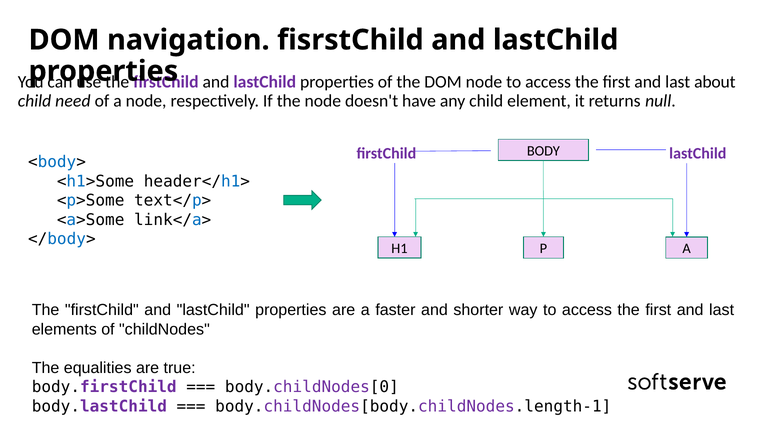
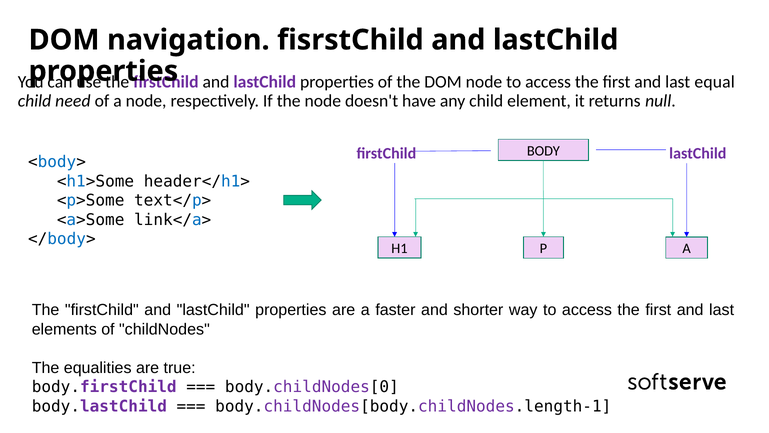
about: about -> equal
